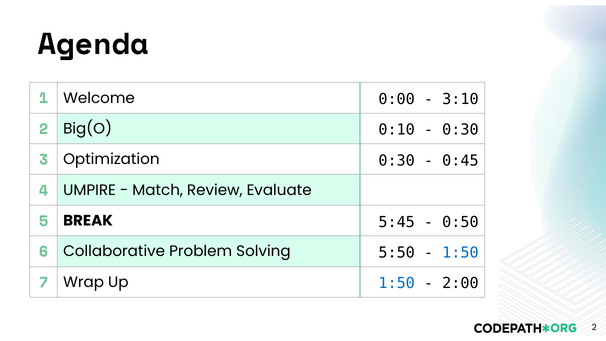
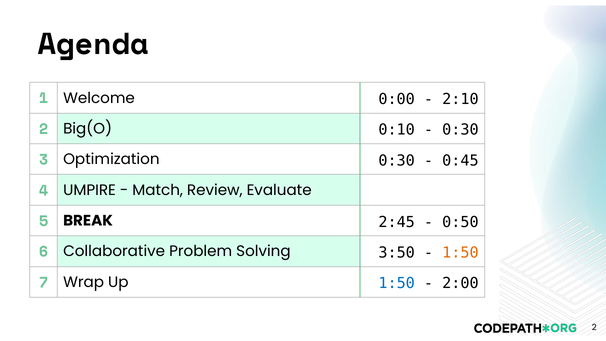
3:10: 3:10 -> 2:10
5:45: 5:45 -> 2:45
5:50: 5:50 -> 3:50
1:50 at (460, 253) colour: blue -> orange
